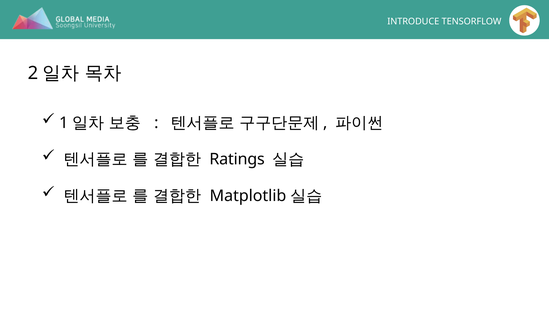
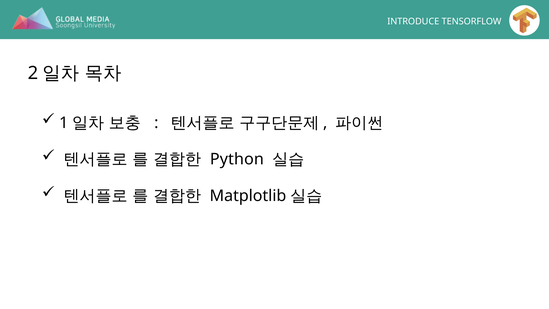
Ratings: Ratings -> Python
